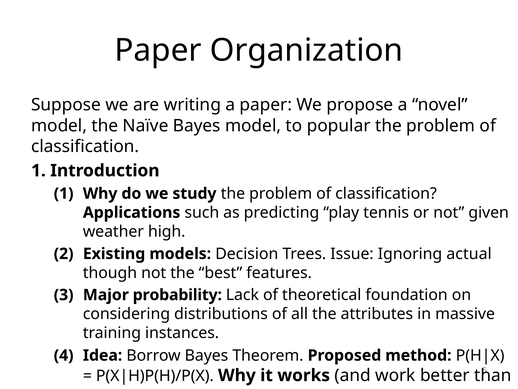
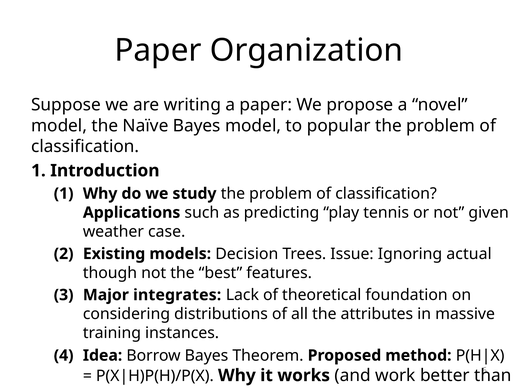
high: high -> case
probability: probability -> integrates
